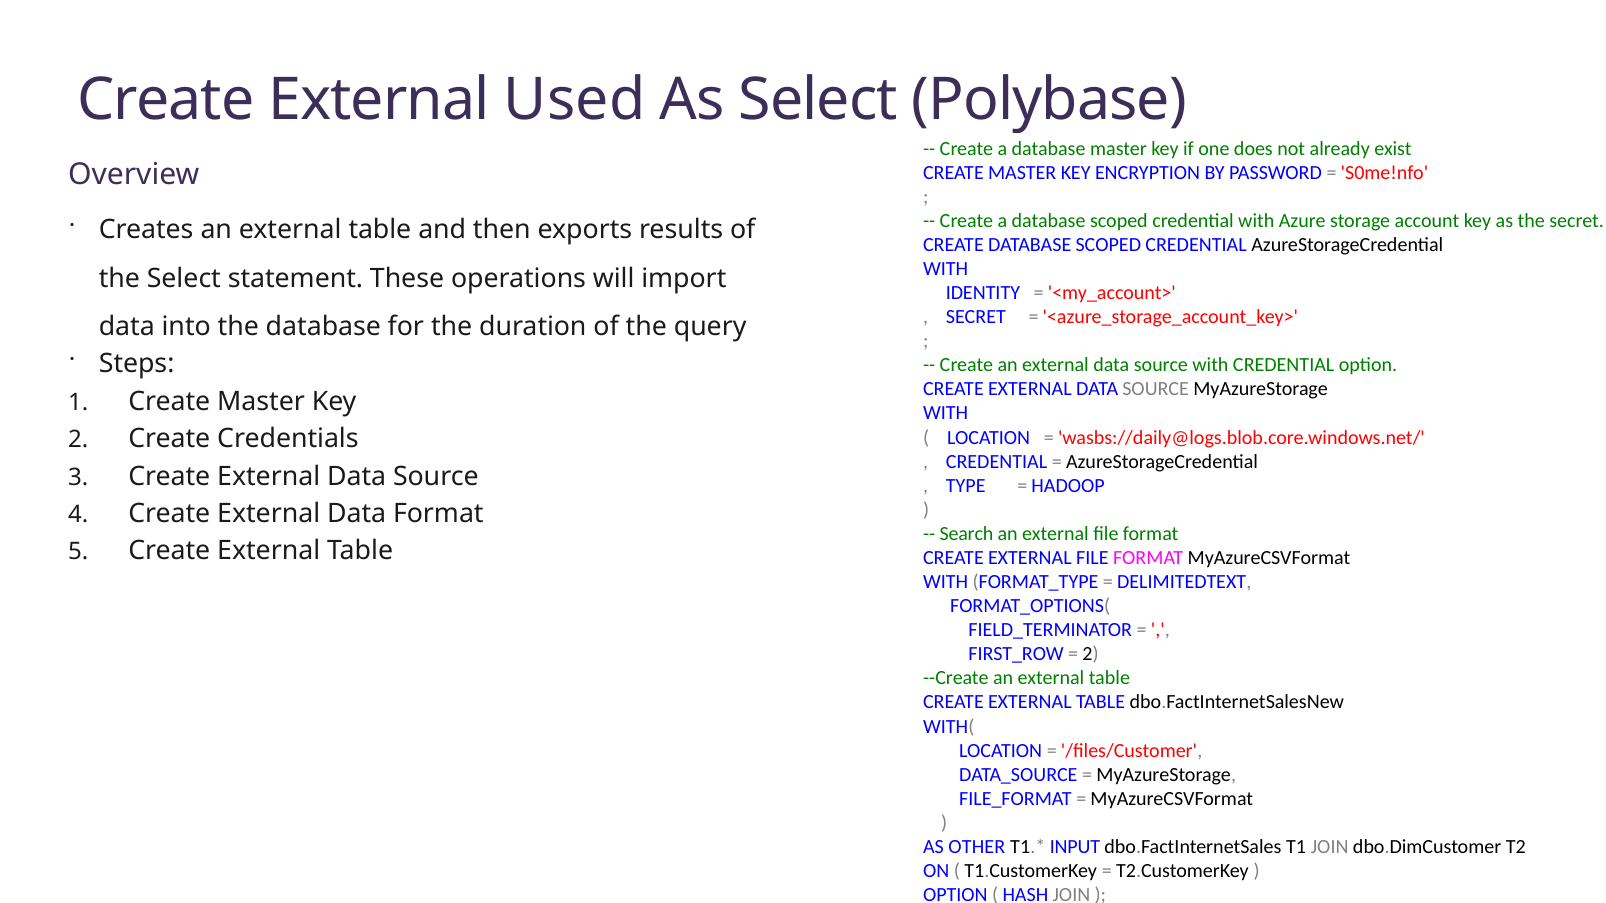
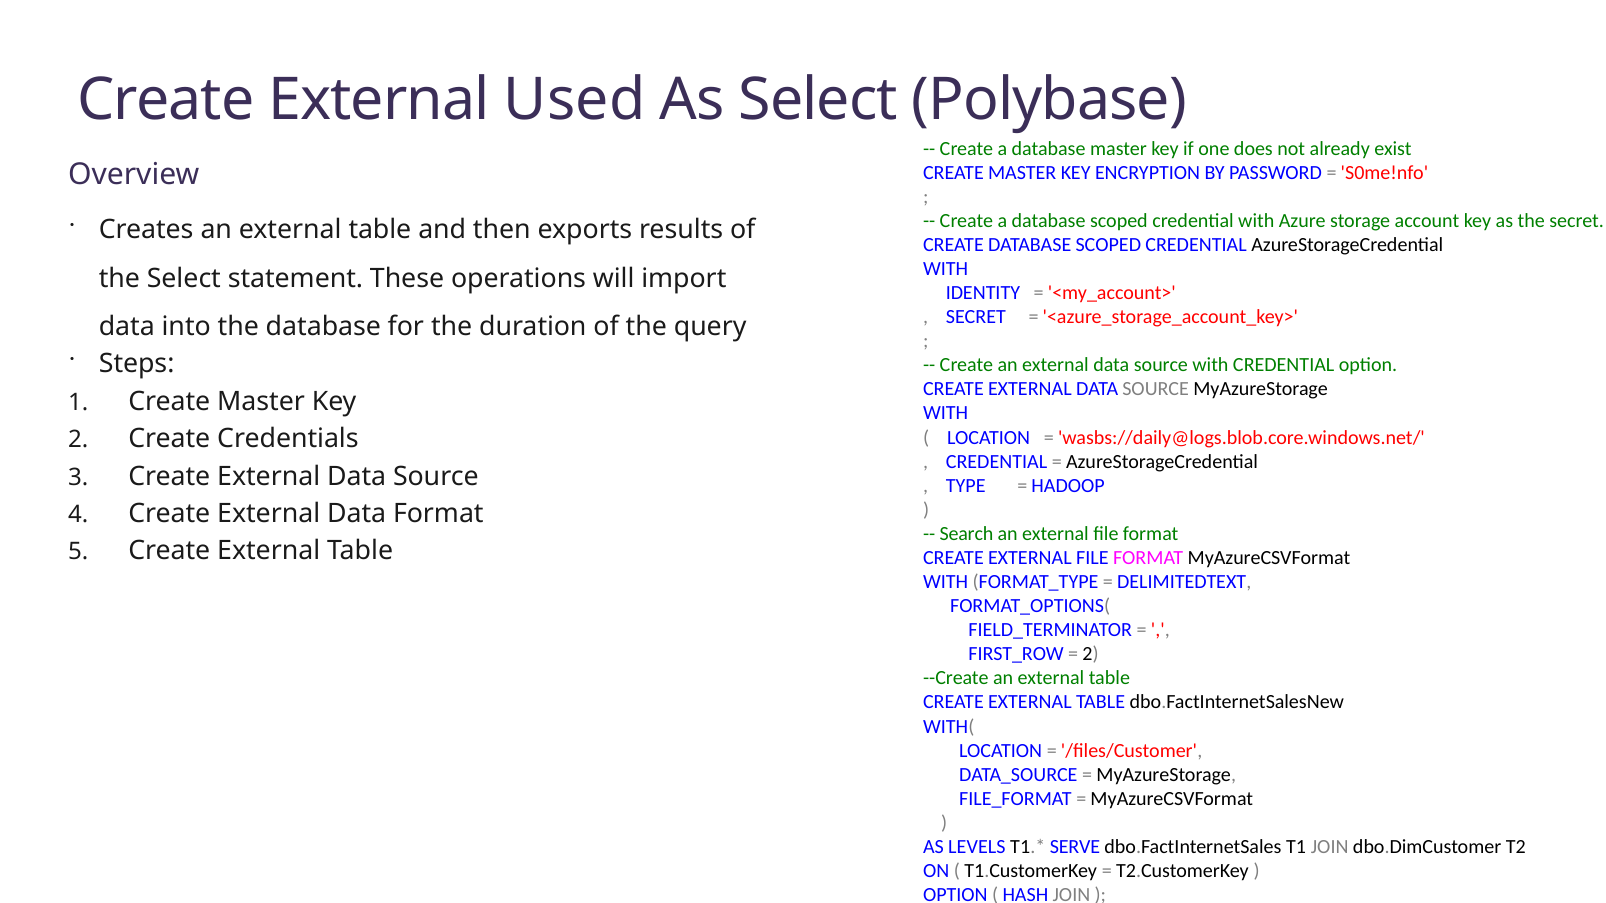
OTHER: OTHER -> LEVELS
INPUT: INPUT -> SERVE
